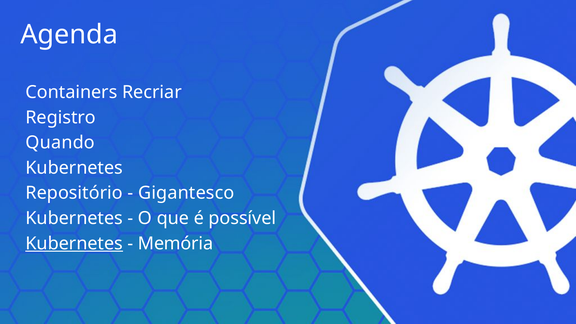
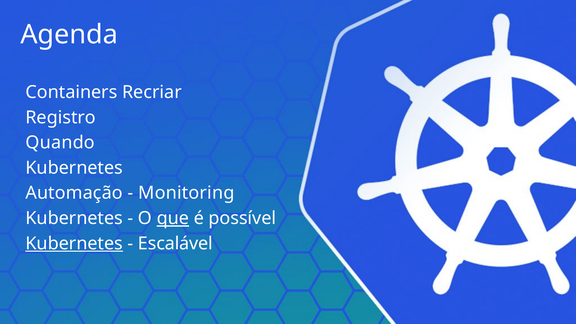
Repositório: Repositório -> Automação
Gigantesco: Gigantesco -> Monitoring
que underline: none -> present
Memória: Memória -> Escalável
